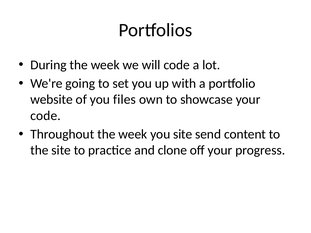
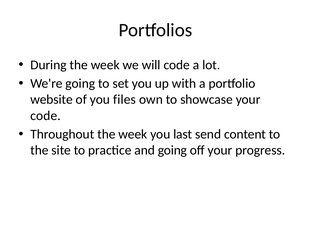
you site: site -> last
and clone: clone -> going
